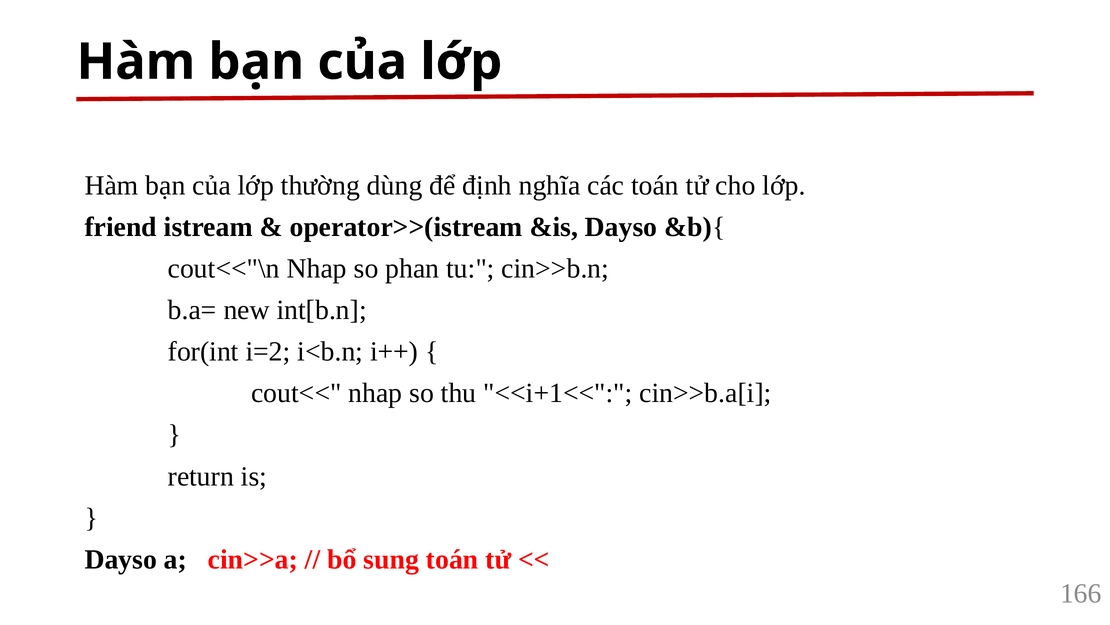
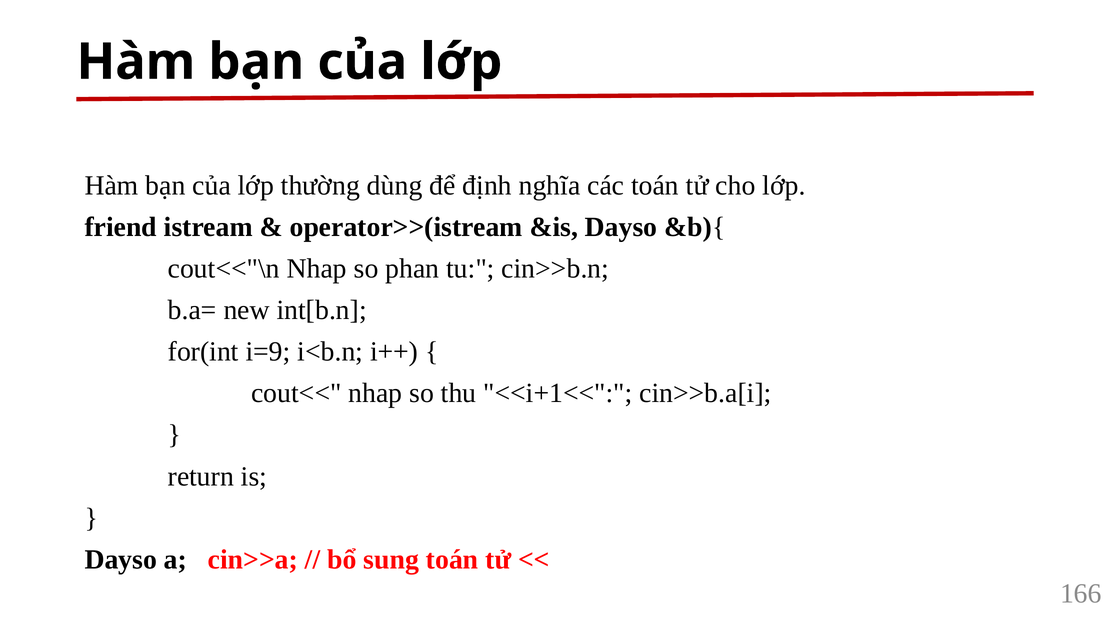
i=2: i=2 -> i=9
